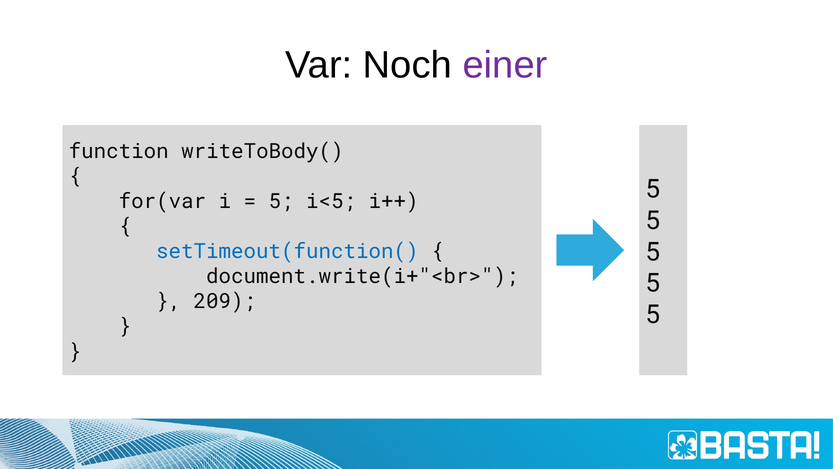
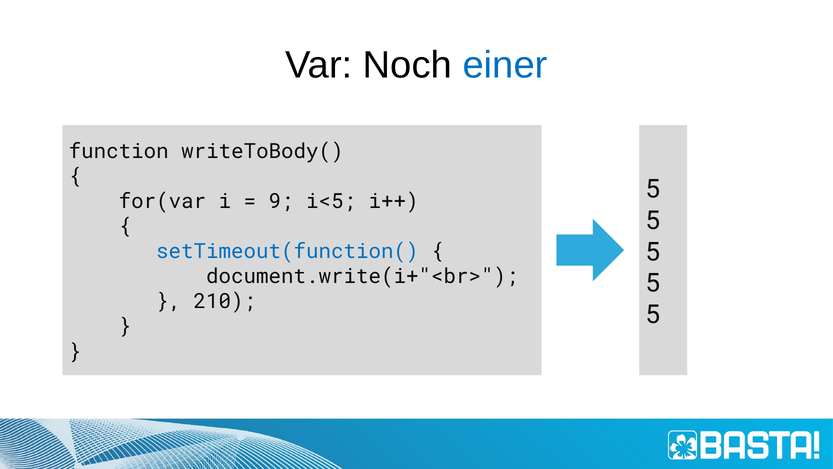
einer colour: purple -> blue
5 at (281, 201): 5 -> 9
209: 209 -> 210
